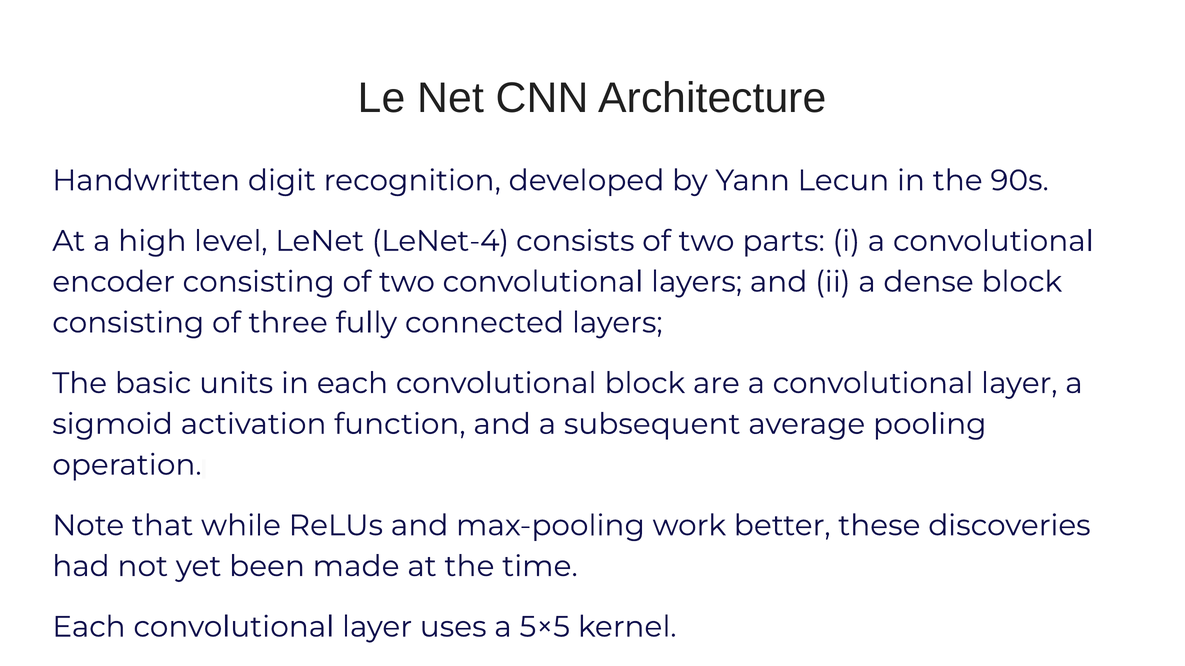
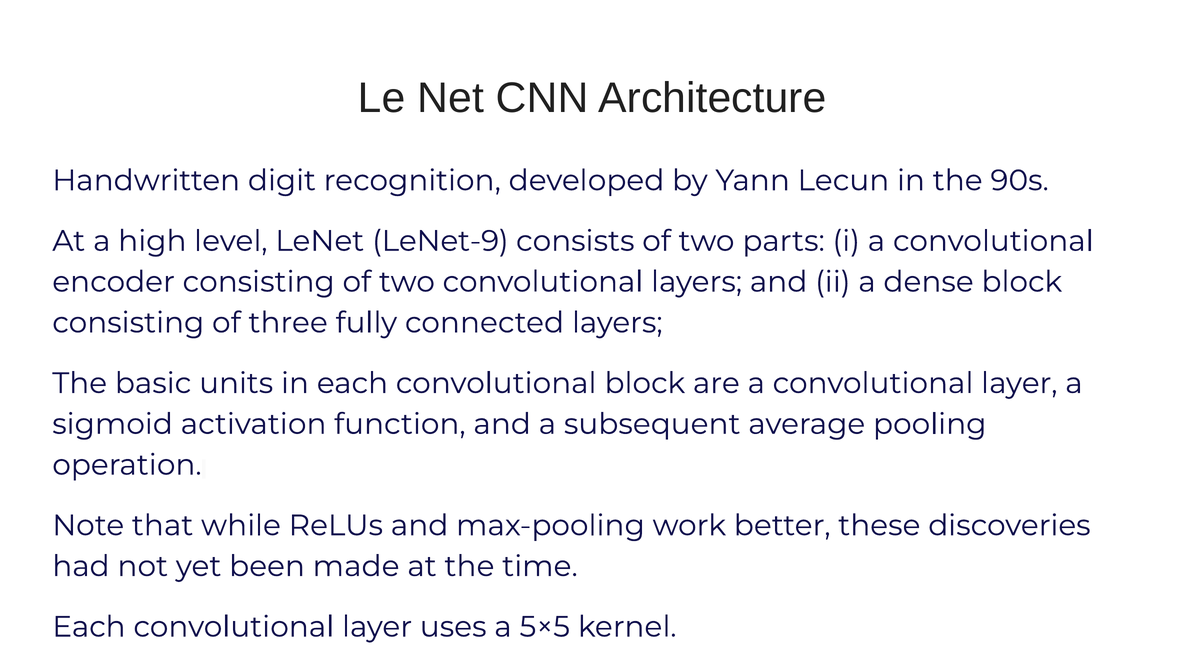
LeNet-4: LeNet-4 -> LeNet-9
